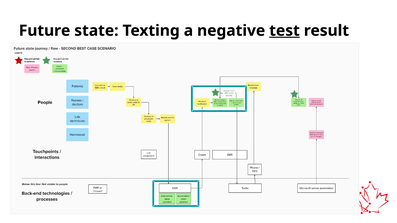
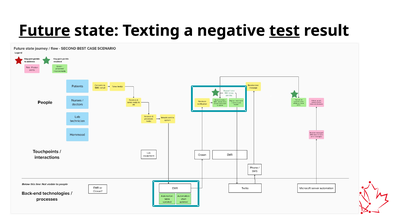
Future underline: none -> present
